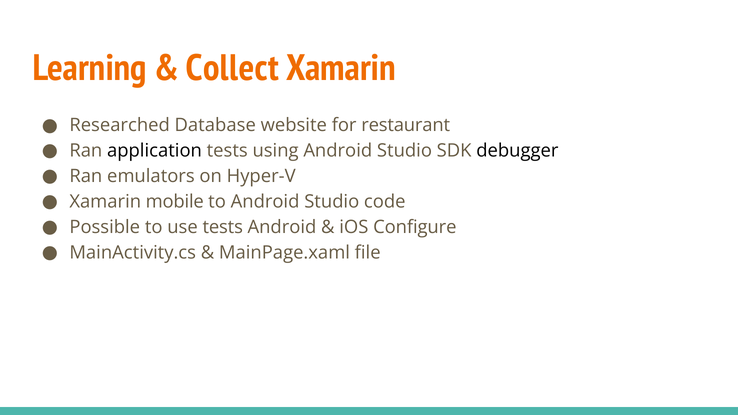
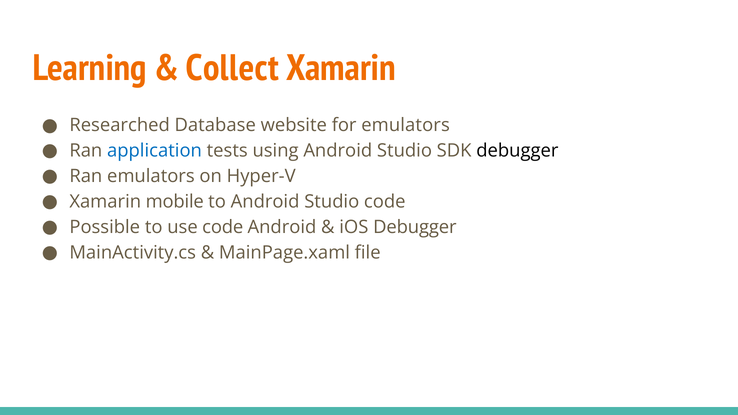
for restaurant: restaurant -> emulators
application colour: black -> blue
use tests: tests -> code
iOS Configure: Configure -> Debugger
